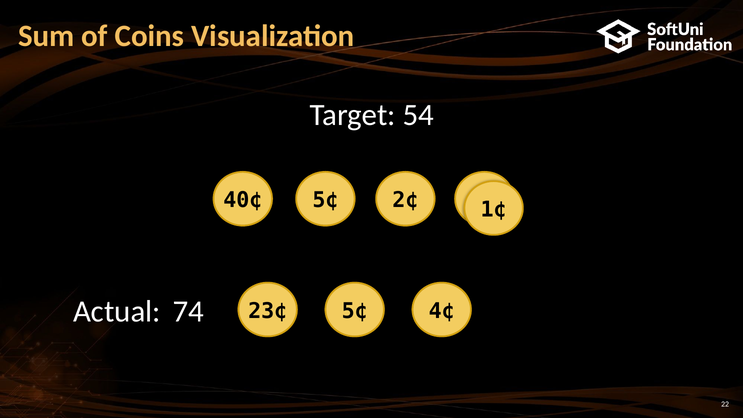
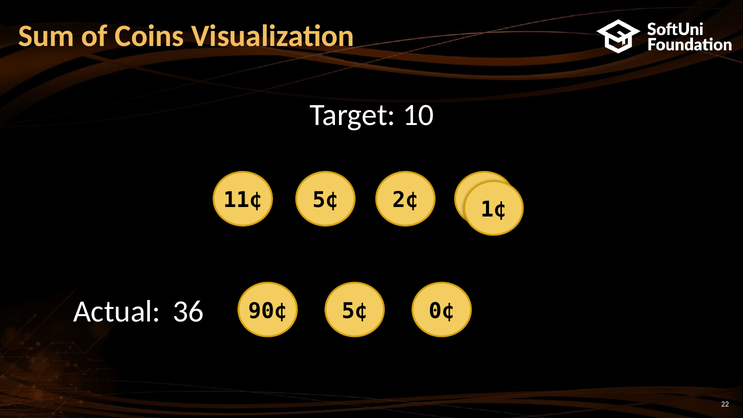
54: 54 -> 10
40¢: 40¢ -> 11¢
74: 74 -> 36
23¢: 23¢ -> 90¢
4¢: 4¢ -> 0¢
